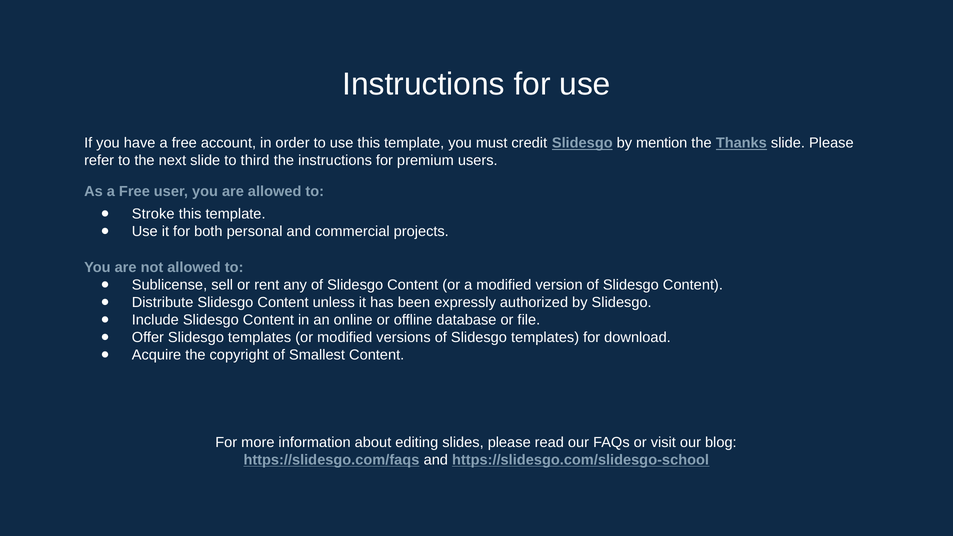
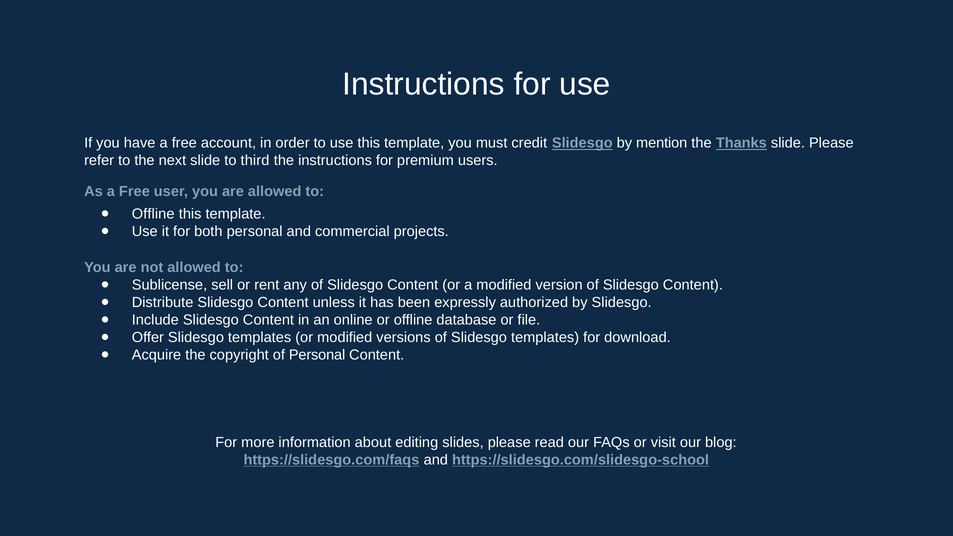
Stroke at (153, 214): Stroke -> Offline
of Smallest: Smallest -> Personal
